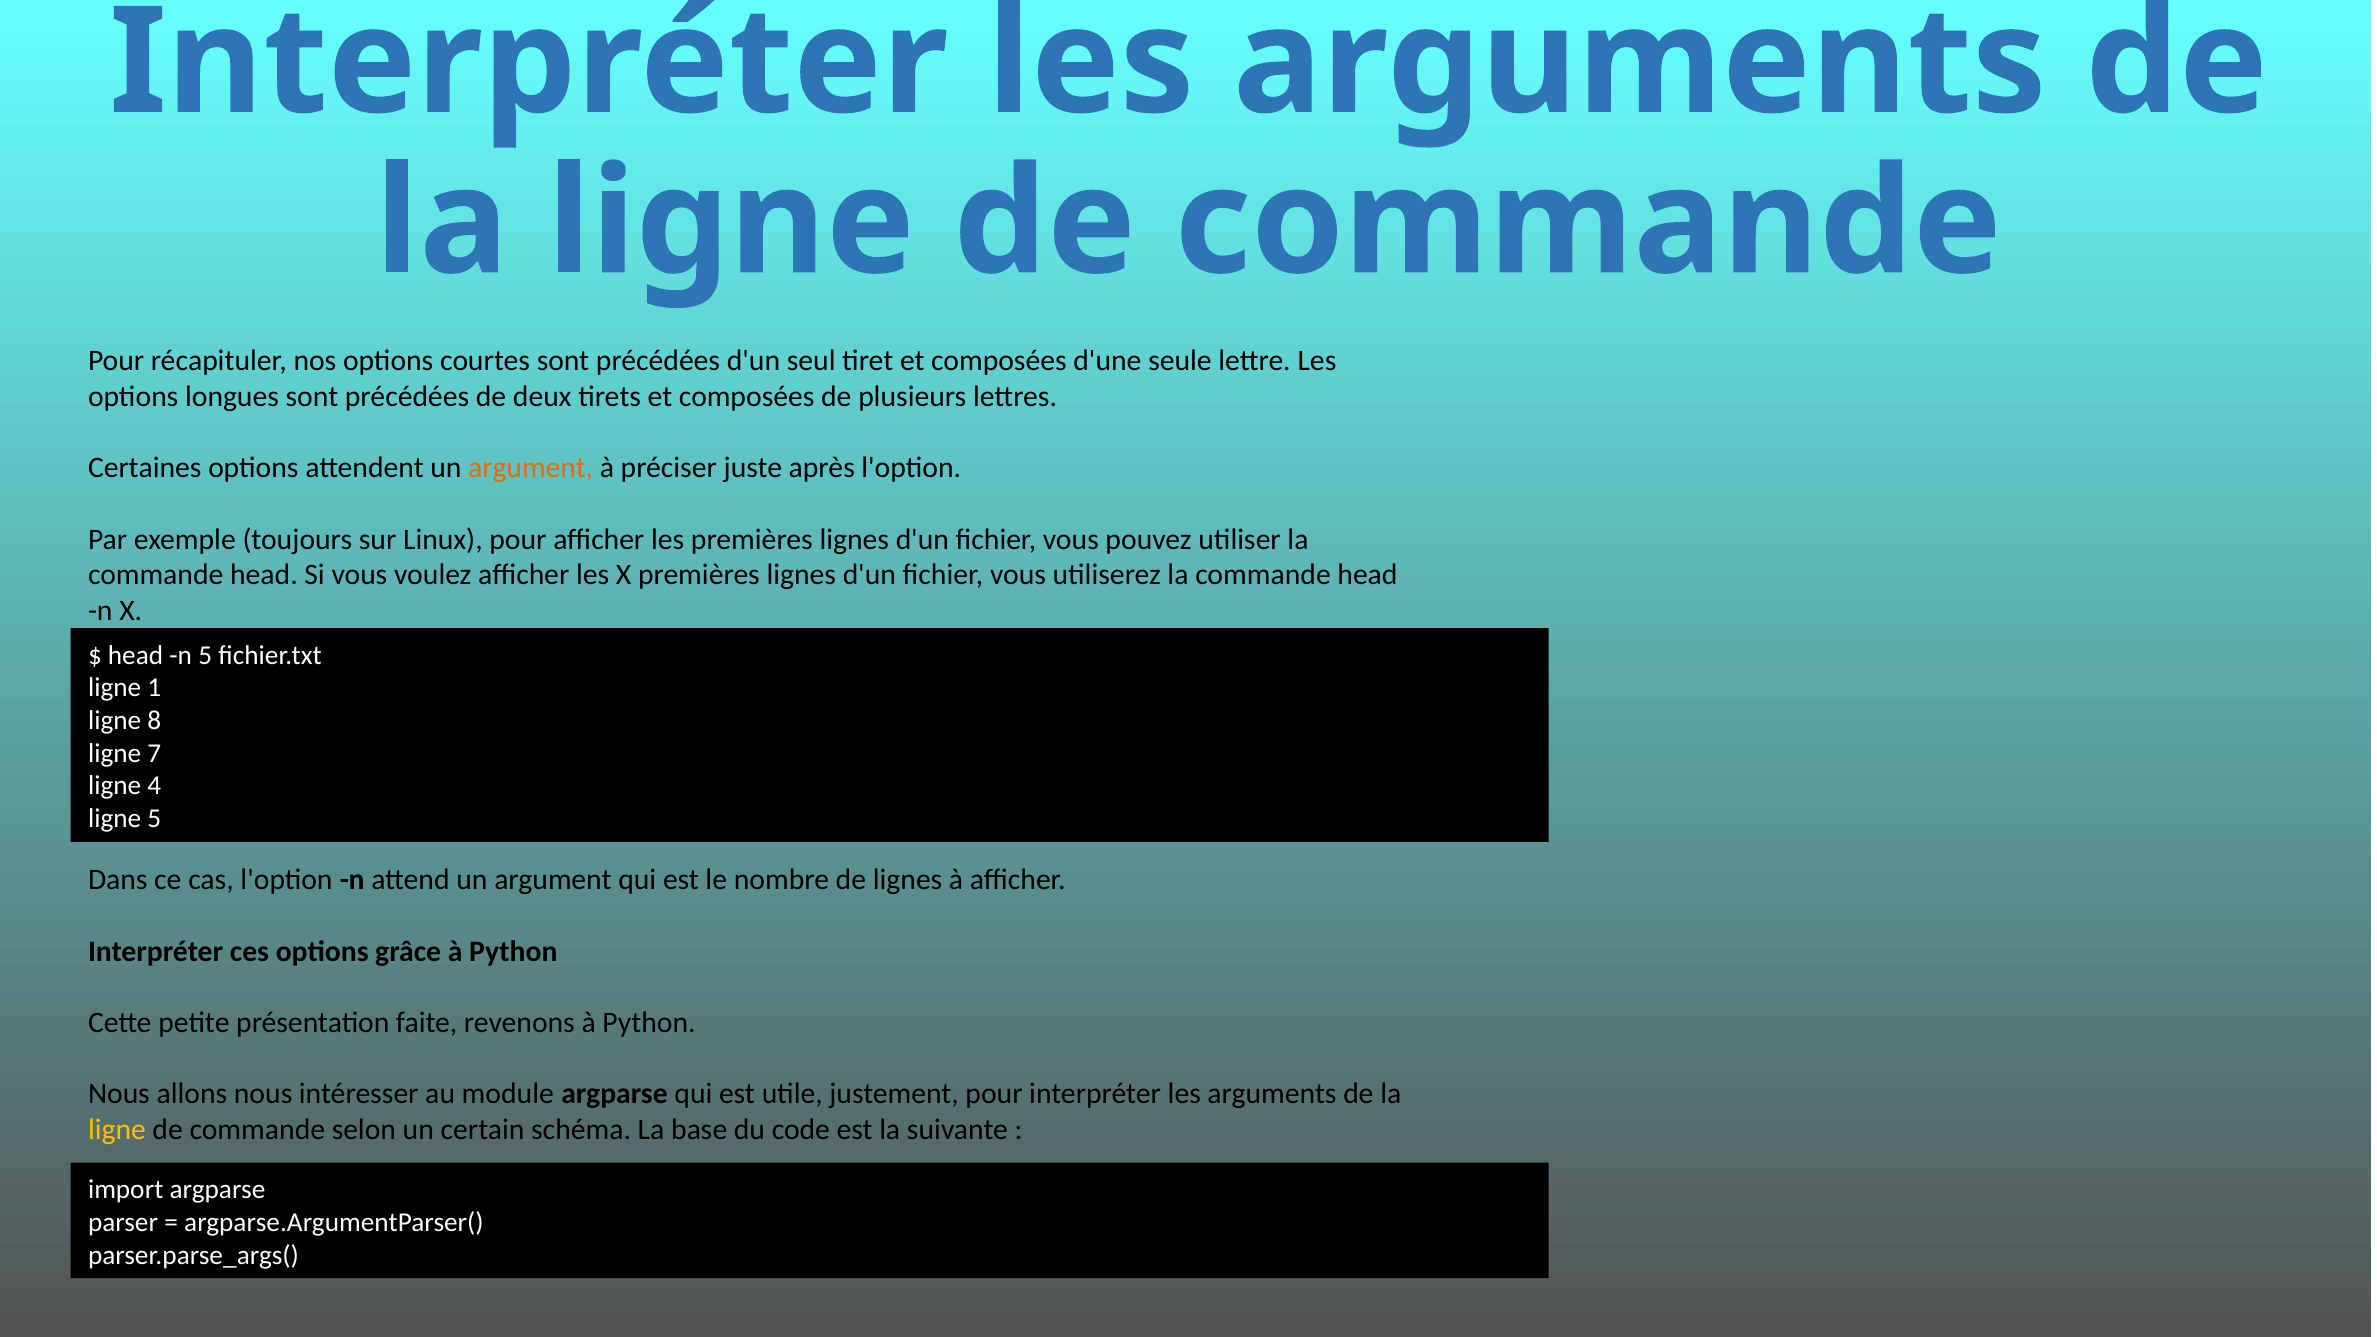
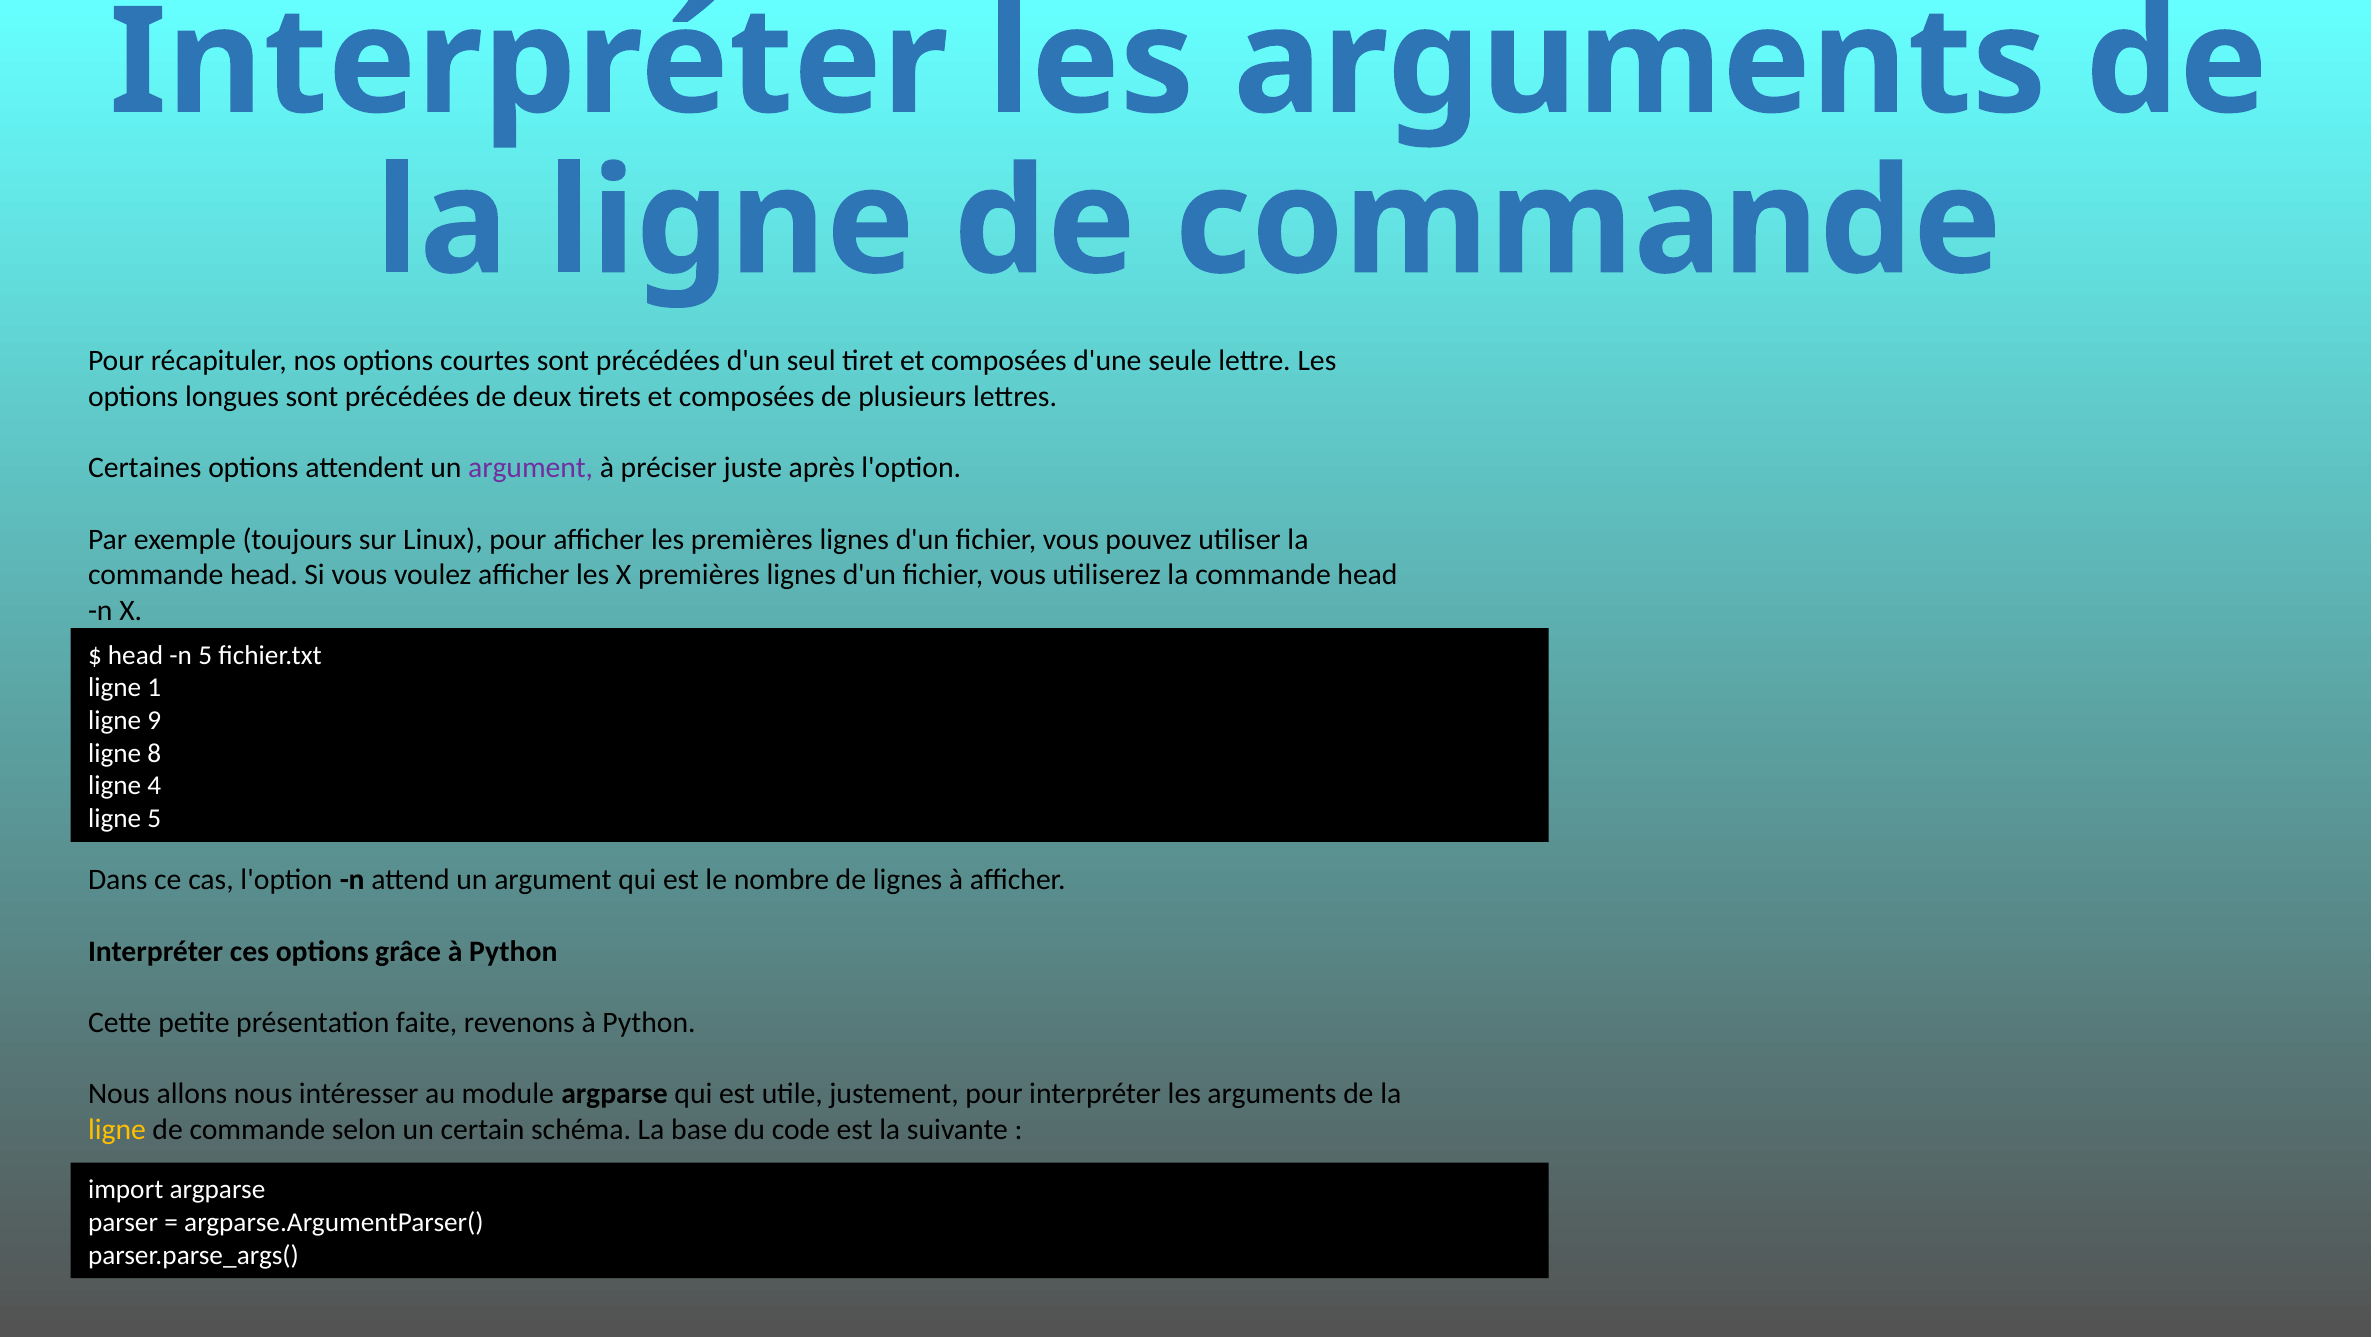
argument at (531, 468) colour: orange -> purple
8: 8 -> 9
7: 7 -> 8
